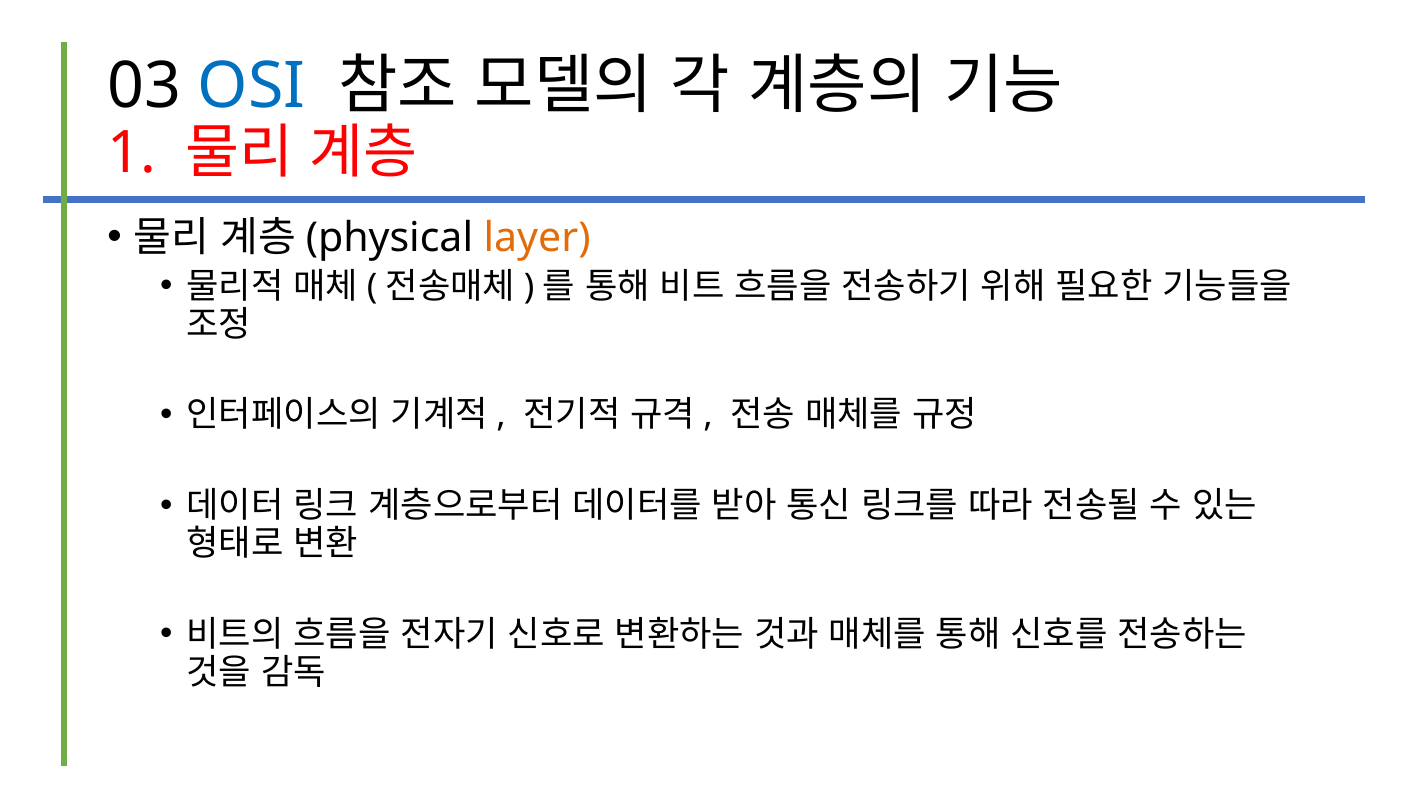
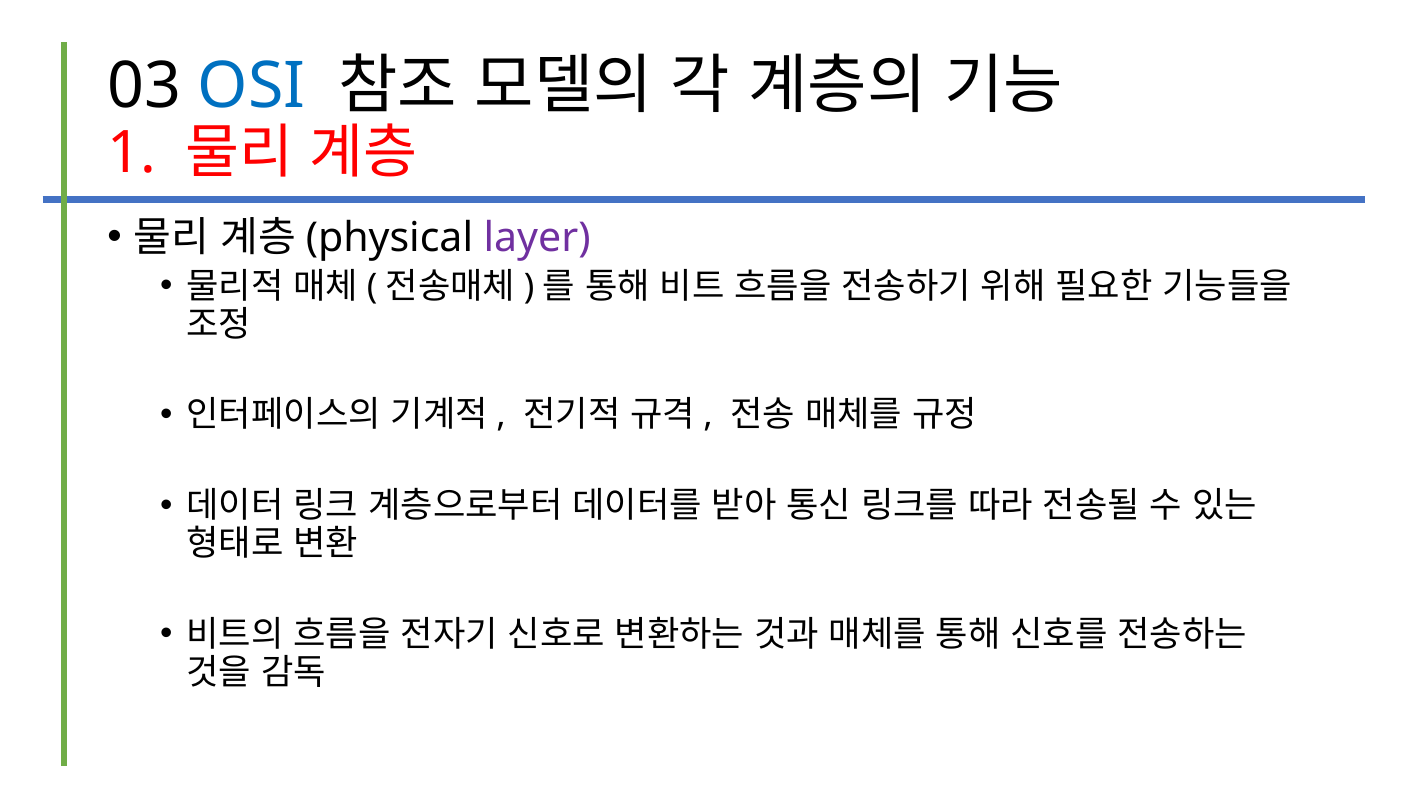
layer colour: orange -> purple
